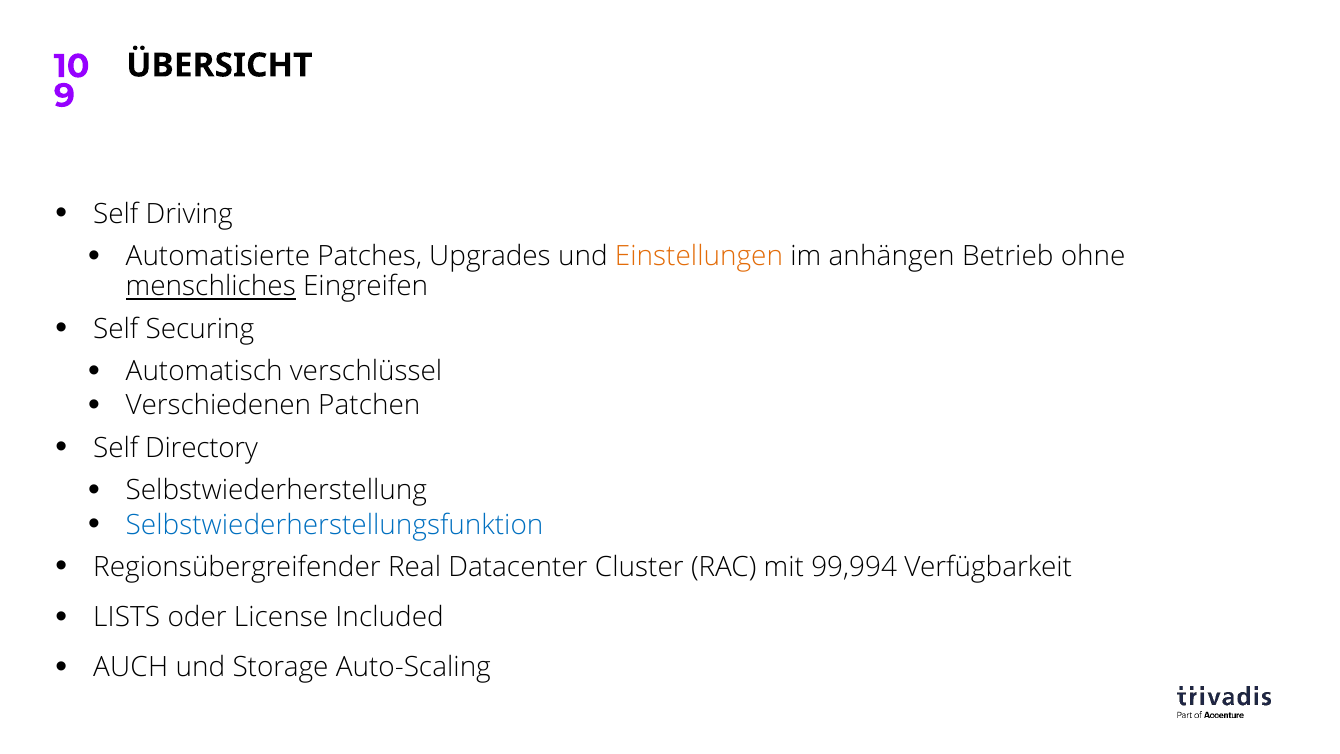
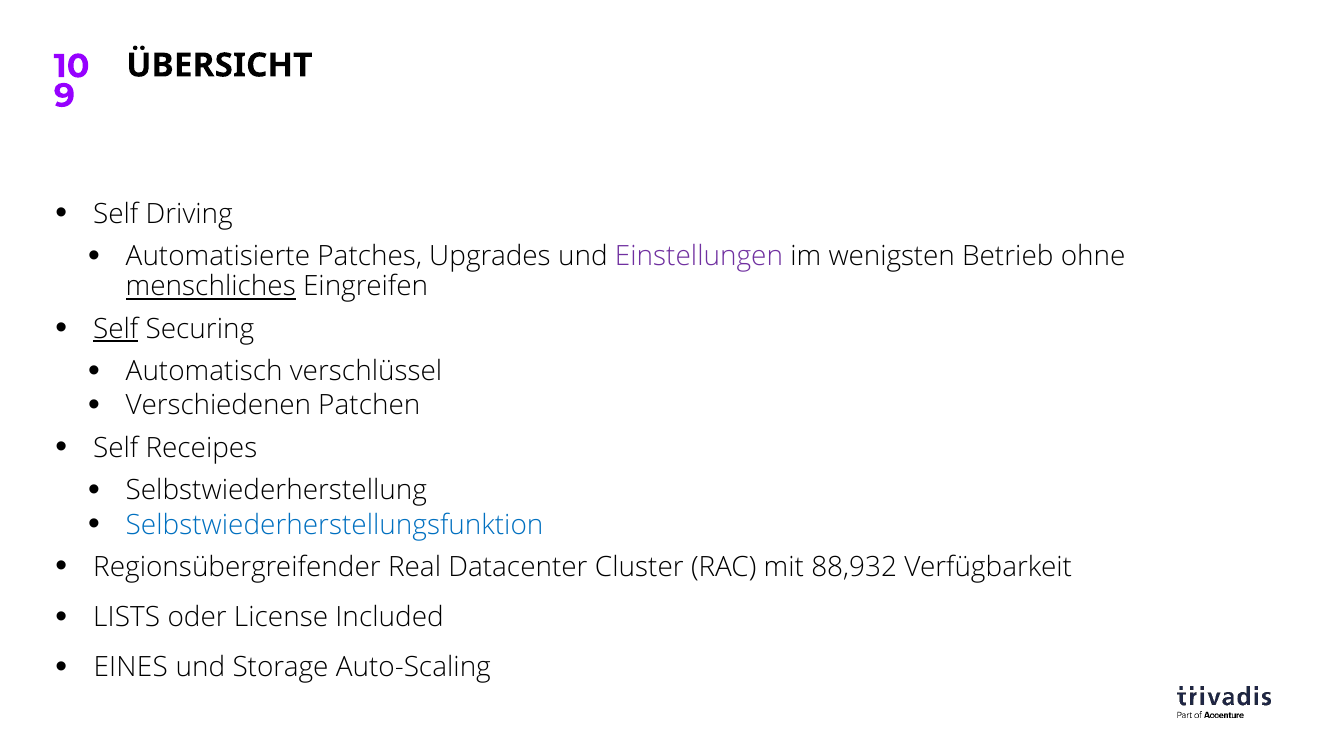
Einstellungen colour: orange -> purple
anhängen: anhängen -> wenigsten
Self at (116, 329) underline: none -> present
Directory: Directory -> Receipes
99,994: 99,994 -> 88,932
AUCH: AUCH -> EINES
